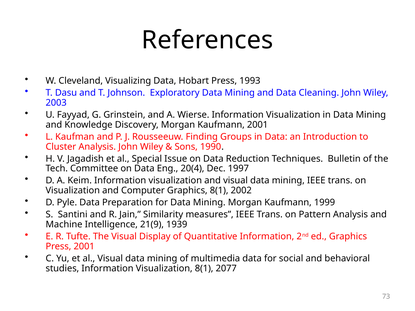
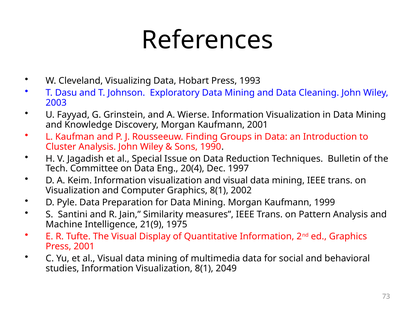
1939: 1939 -> 1975
2077: 2077 -> 2049
